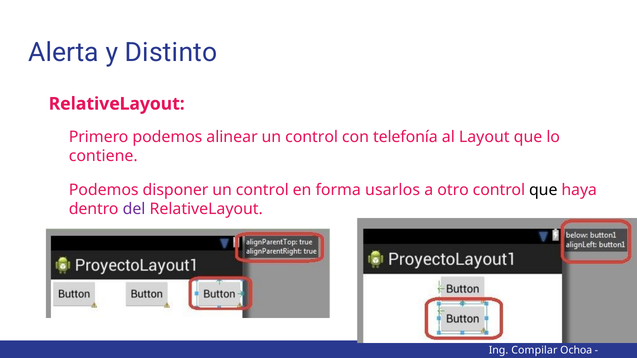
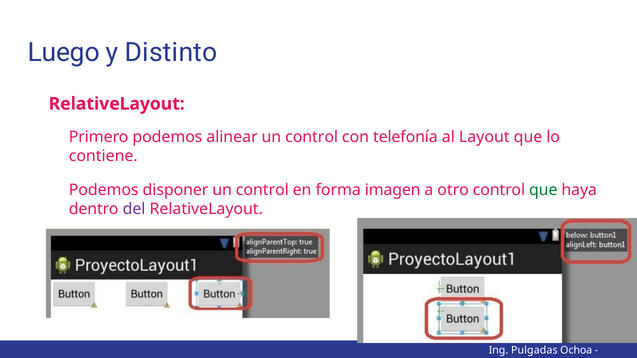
Alerta: Alerta -> Luego
usarlos: usarlos -> imagen
que at (543, 190) colour: black -> green
Compilar: Compilar -> Pulgadas
